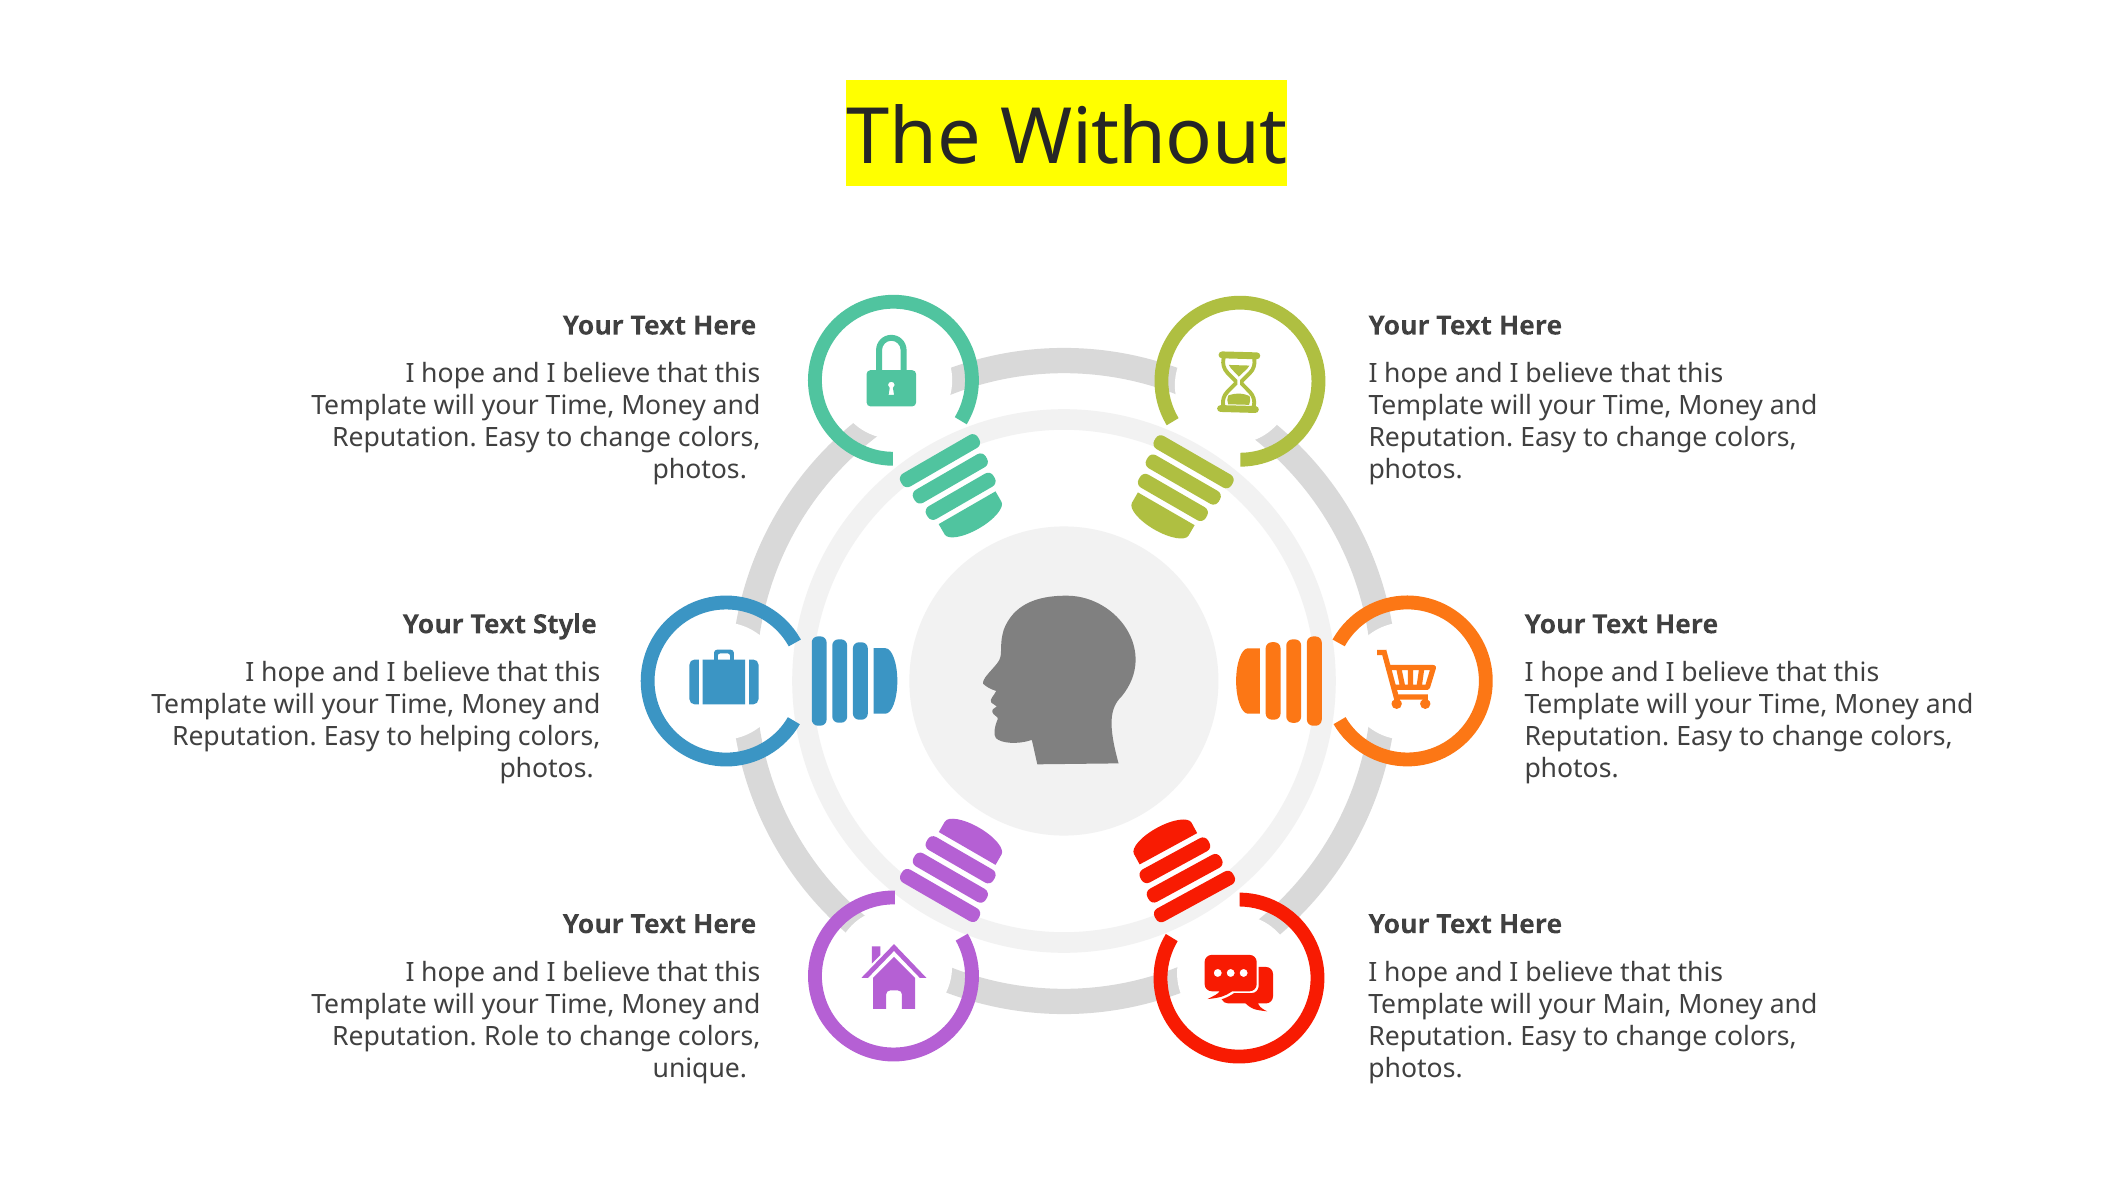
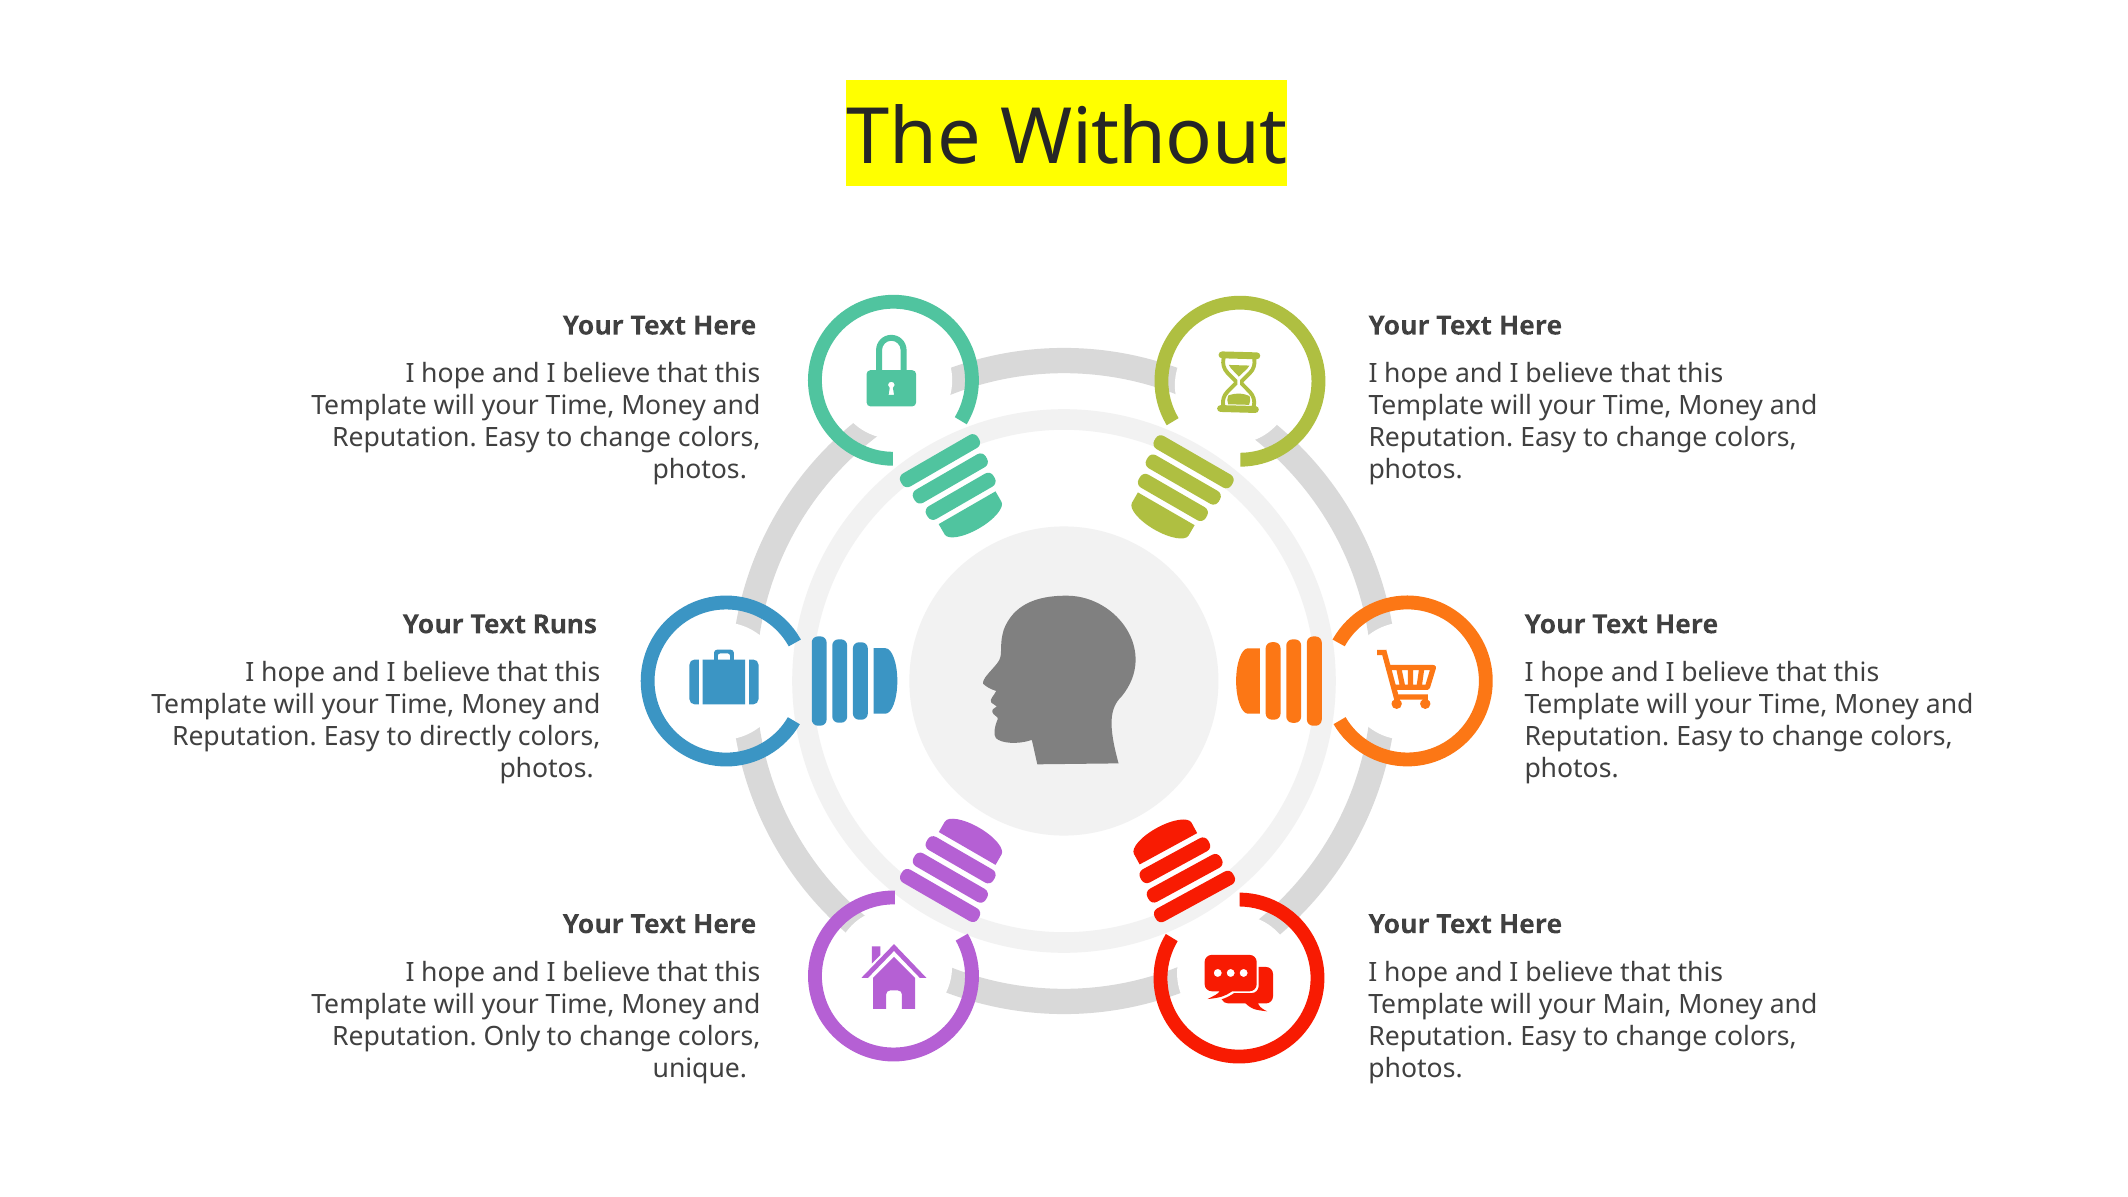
Style: Style -> Runs
helping: helping -> directly
Role: Role -> Only
